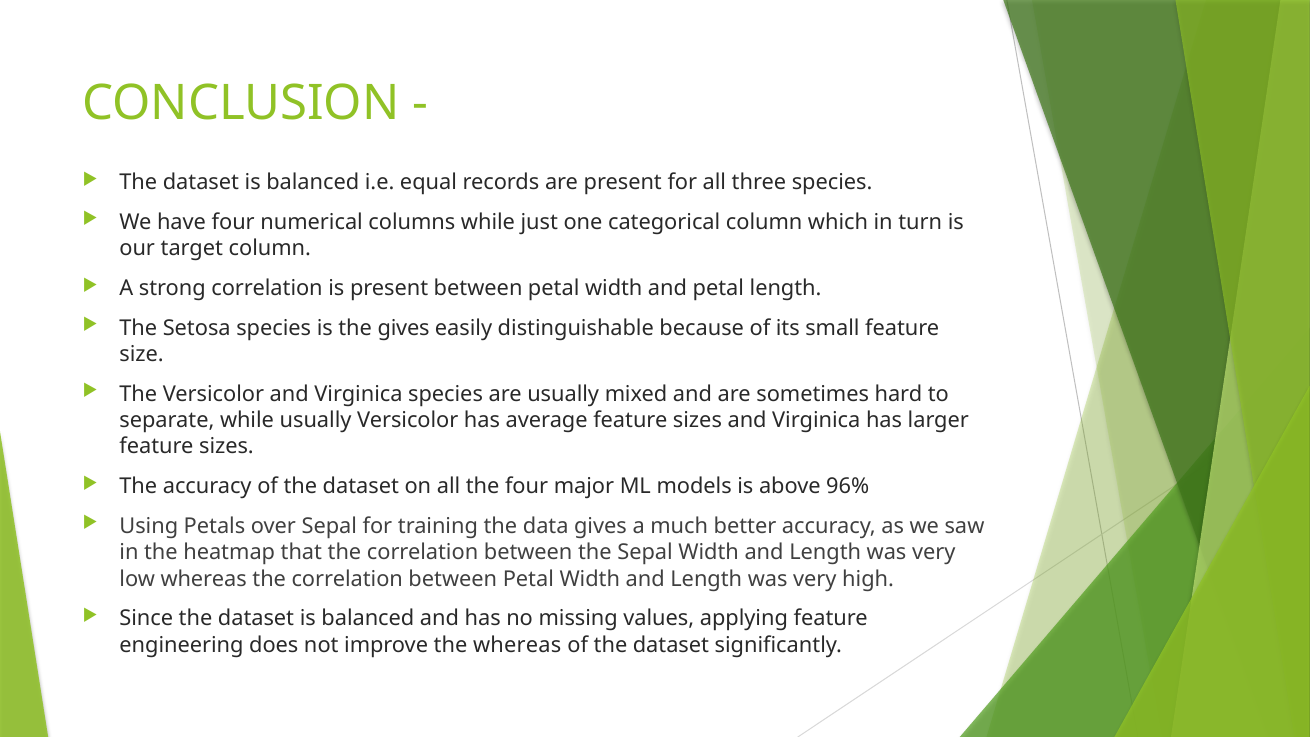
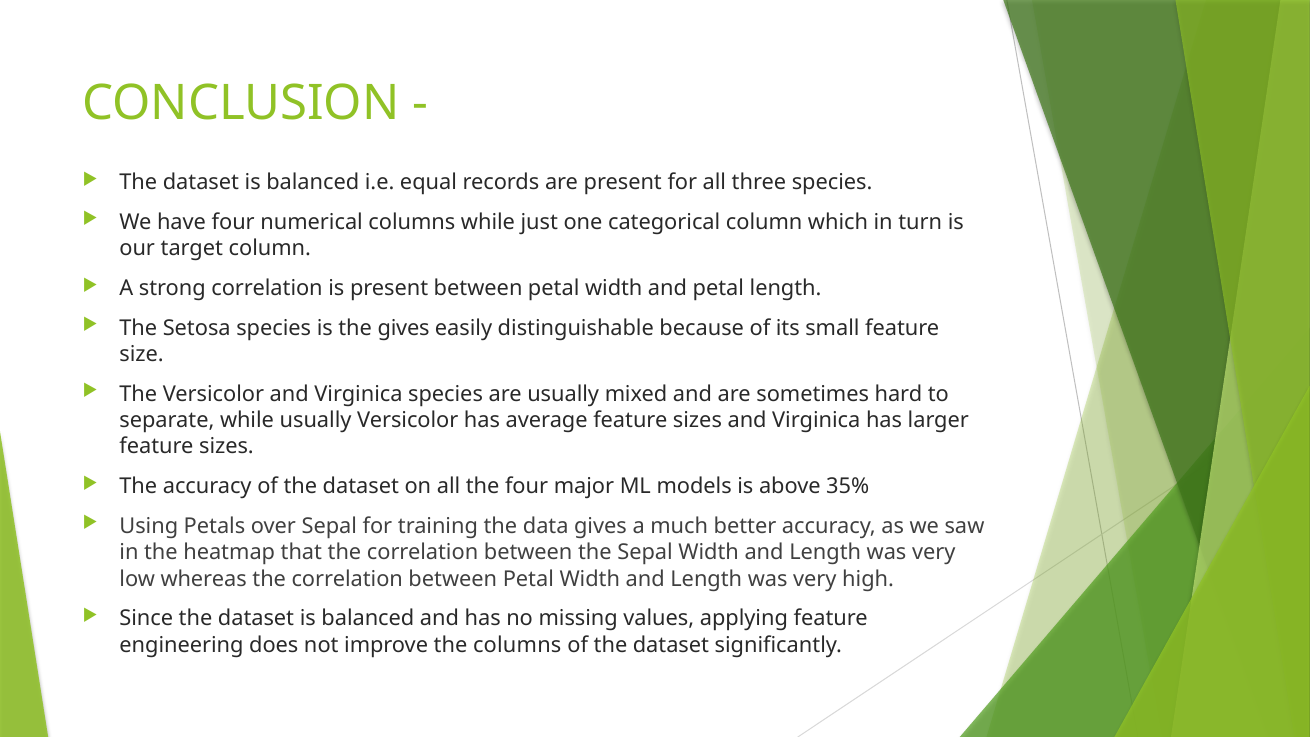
96%: 96% -> 35%
the whereas: whereas -> columns
